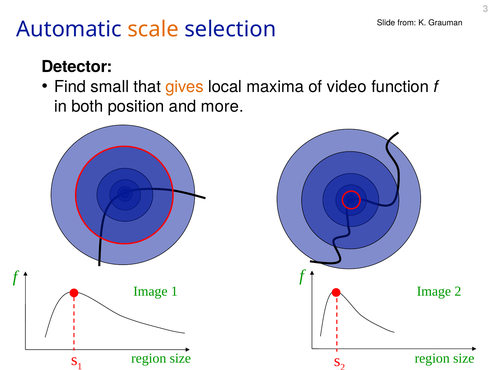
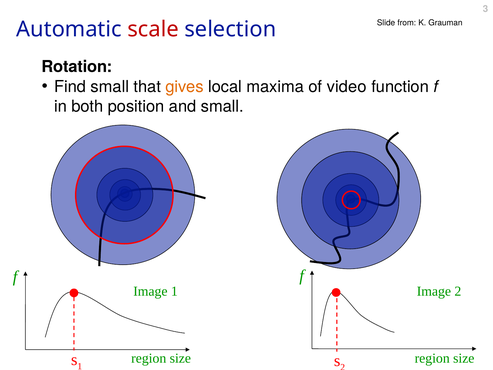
scale colour: orange -> red
Detector: Detector -> Rotation
and more: more -> small
